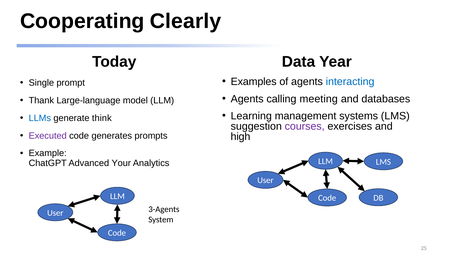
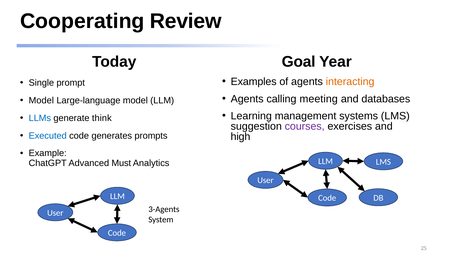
Clearly: Clearly -> Review
Data: Data -> Goal
interacting colour: blue -> orange
Thank at (41, 100): Thank -> Model
Executed colour: purple -> blue
Your: Your -> Must
